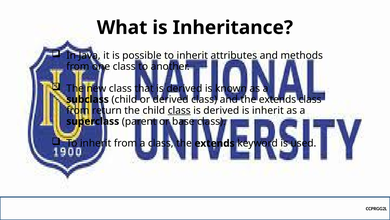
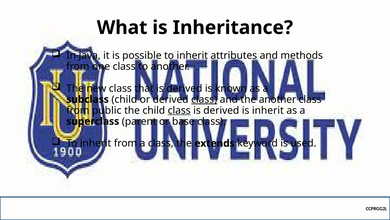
class at (204, 99) underline: none -> present
and the extends: extends -> another
return: return -> public
